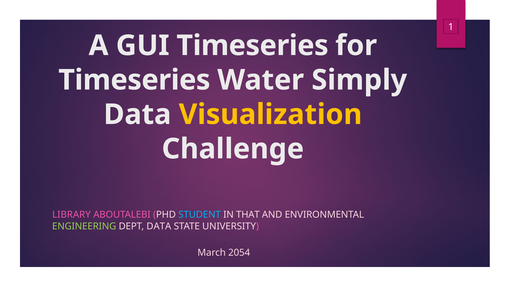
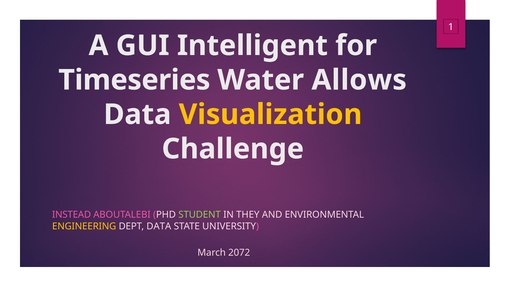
GUI Timeseries: Timeseries -> Intelligent
Simply: Simply -> Allows
LIBRARY: LIBRARY -> INSTEAD
STUDENT colour: light blue -> light green
THAT: THAT -> THEY
ENGINEERING colour: light green -> yellow
2054: 2054 -> 2072
